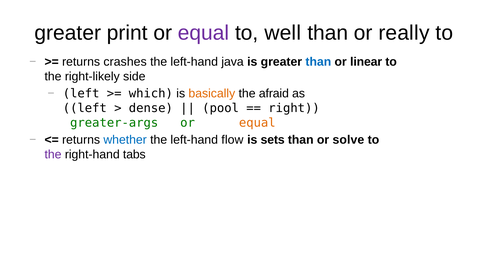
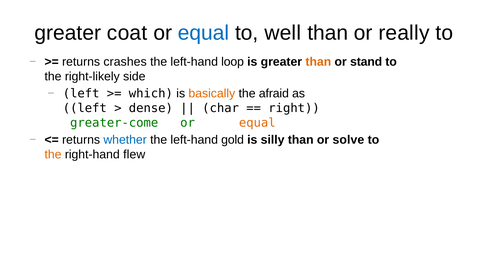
print: print -> coat
equal at (204, 33) colour: purple -> blue
java: java -> loop
than at (318, 62) colour: blue -> orange
linear: linear -> stand
pool: pool -> char
greater-args: greater-args -> greater-come
flow: flow -> gold
sets: sets -> silly
the at (53, 155) colour: purple -> orange
tabs: tabs -> flew
